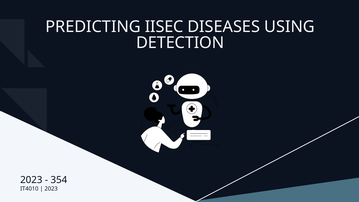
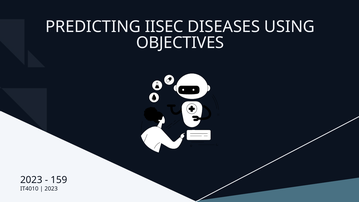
DETECTION: DETECTION -> OBJECTIVES
354: 354 -> 159
